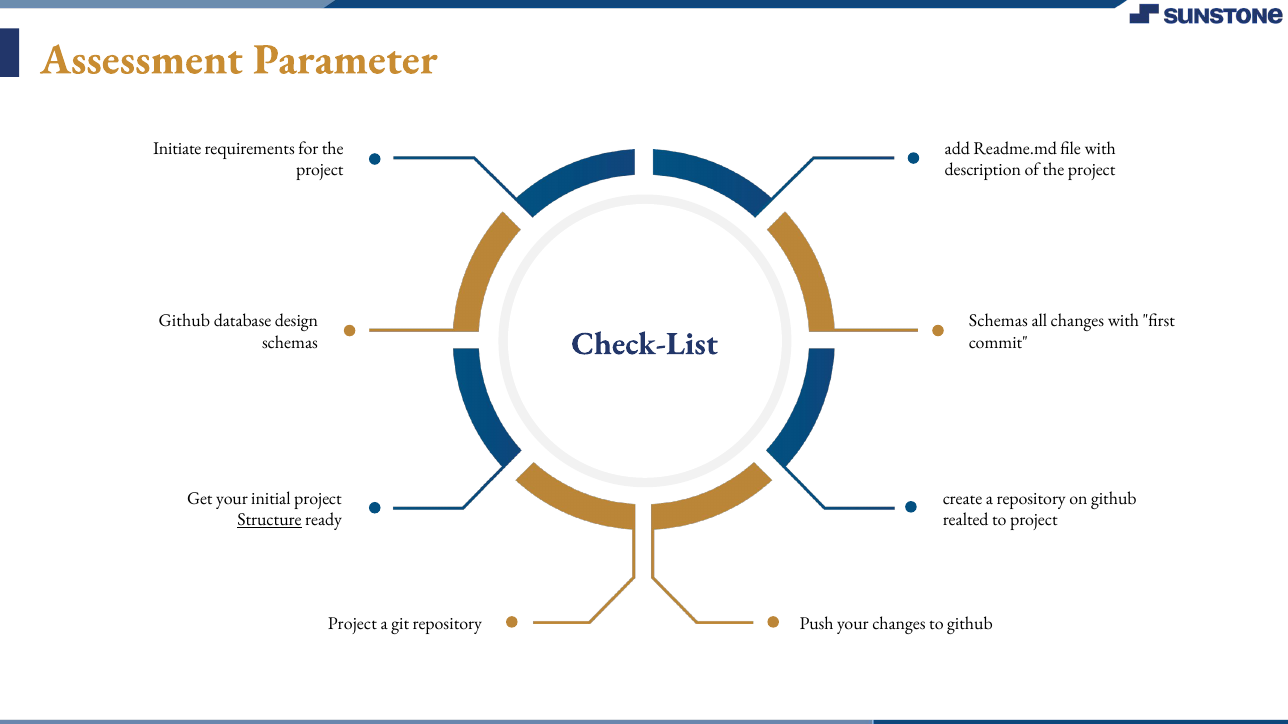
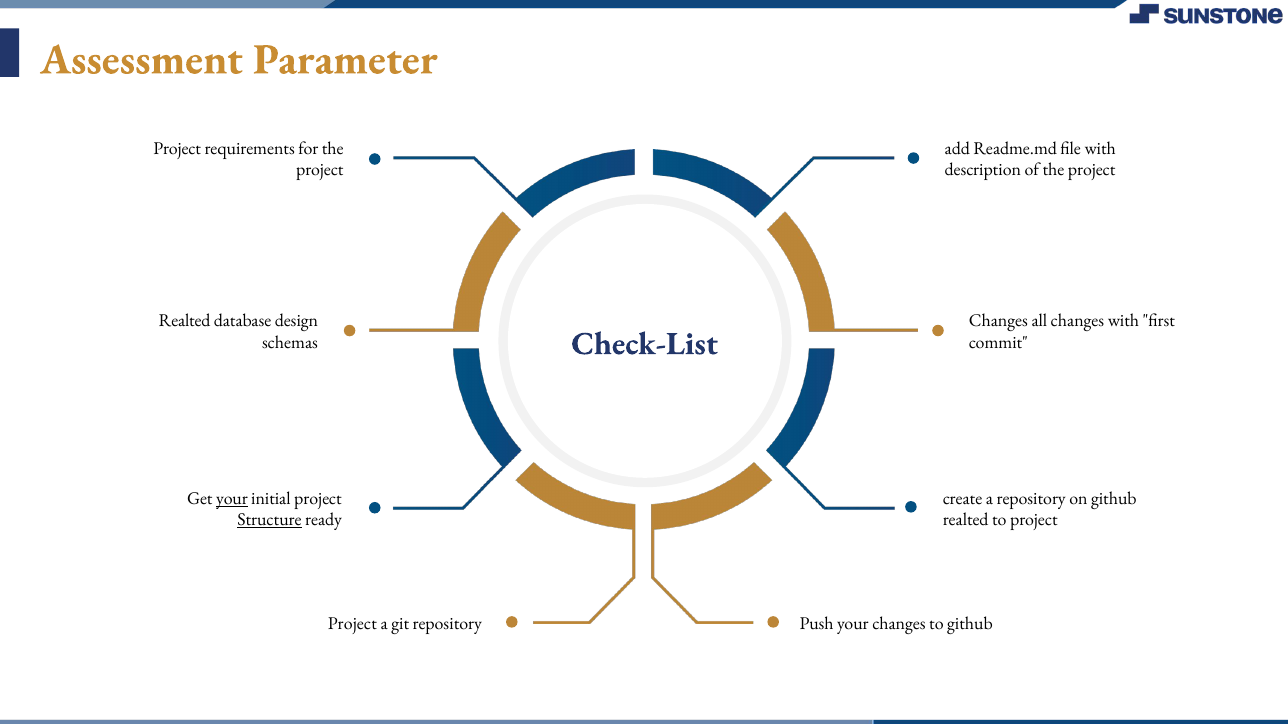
Initiate at (177, 148): Initiate -> Project
Github at (184, 321): Github -> Realted
Schemas at (998, 321): Schemas -> Changes
your at (232, 499) underline: none -> present
